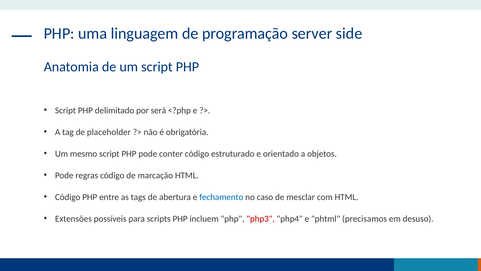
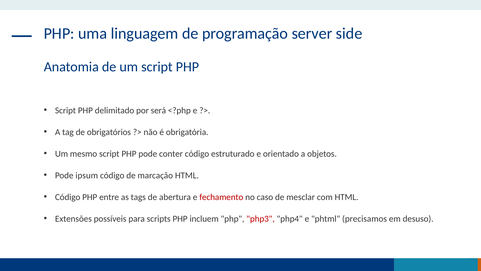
placeholder: placeholder -> obrigatórios
regras: regras -> ipsum
fechamento colour: blue -> red
